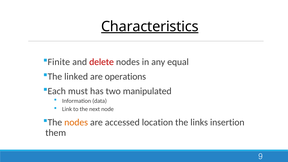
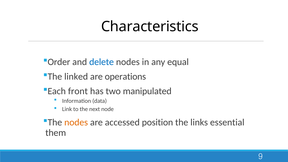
Characteristics underline: present -> none
Finite: Finite -> Order
delete colour: red -> blue
must: must -> front
location: location -> position
insertion: insertion -> essential
